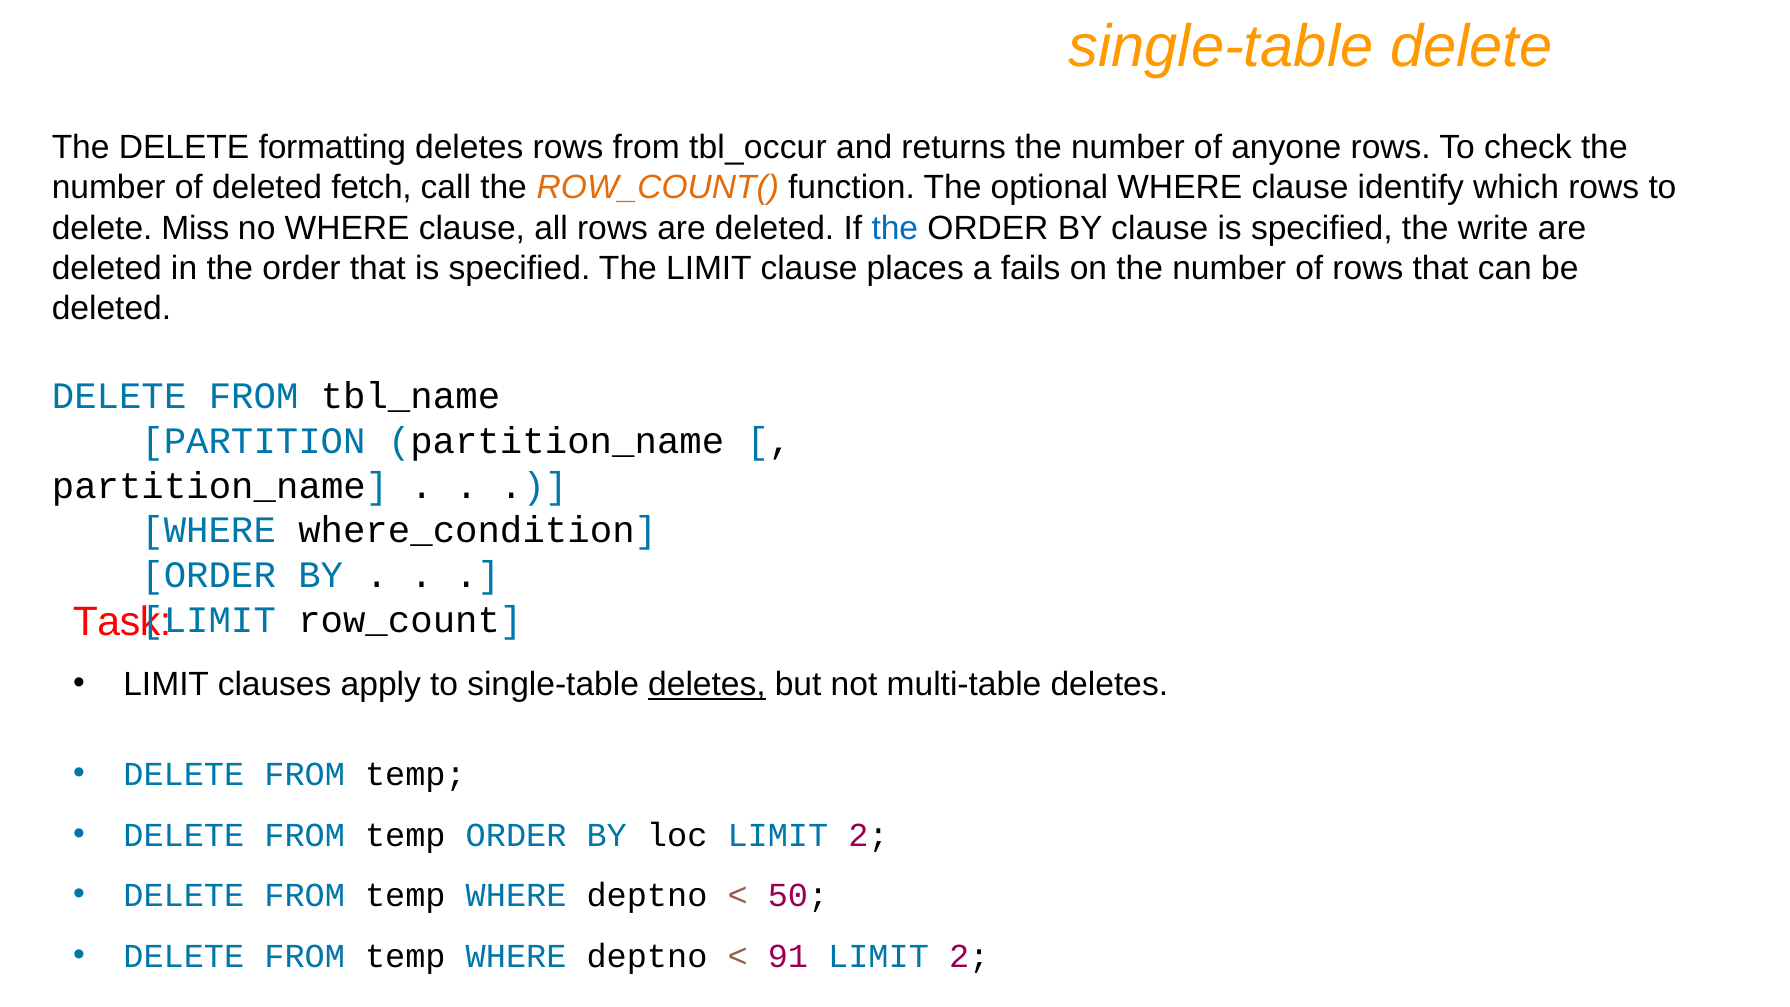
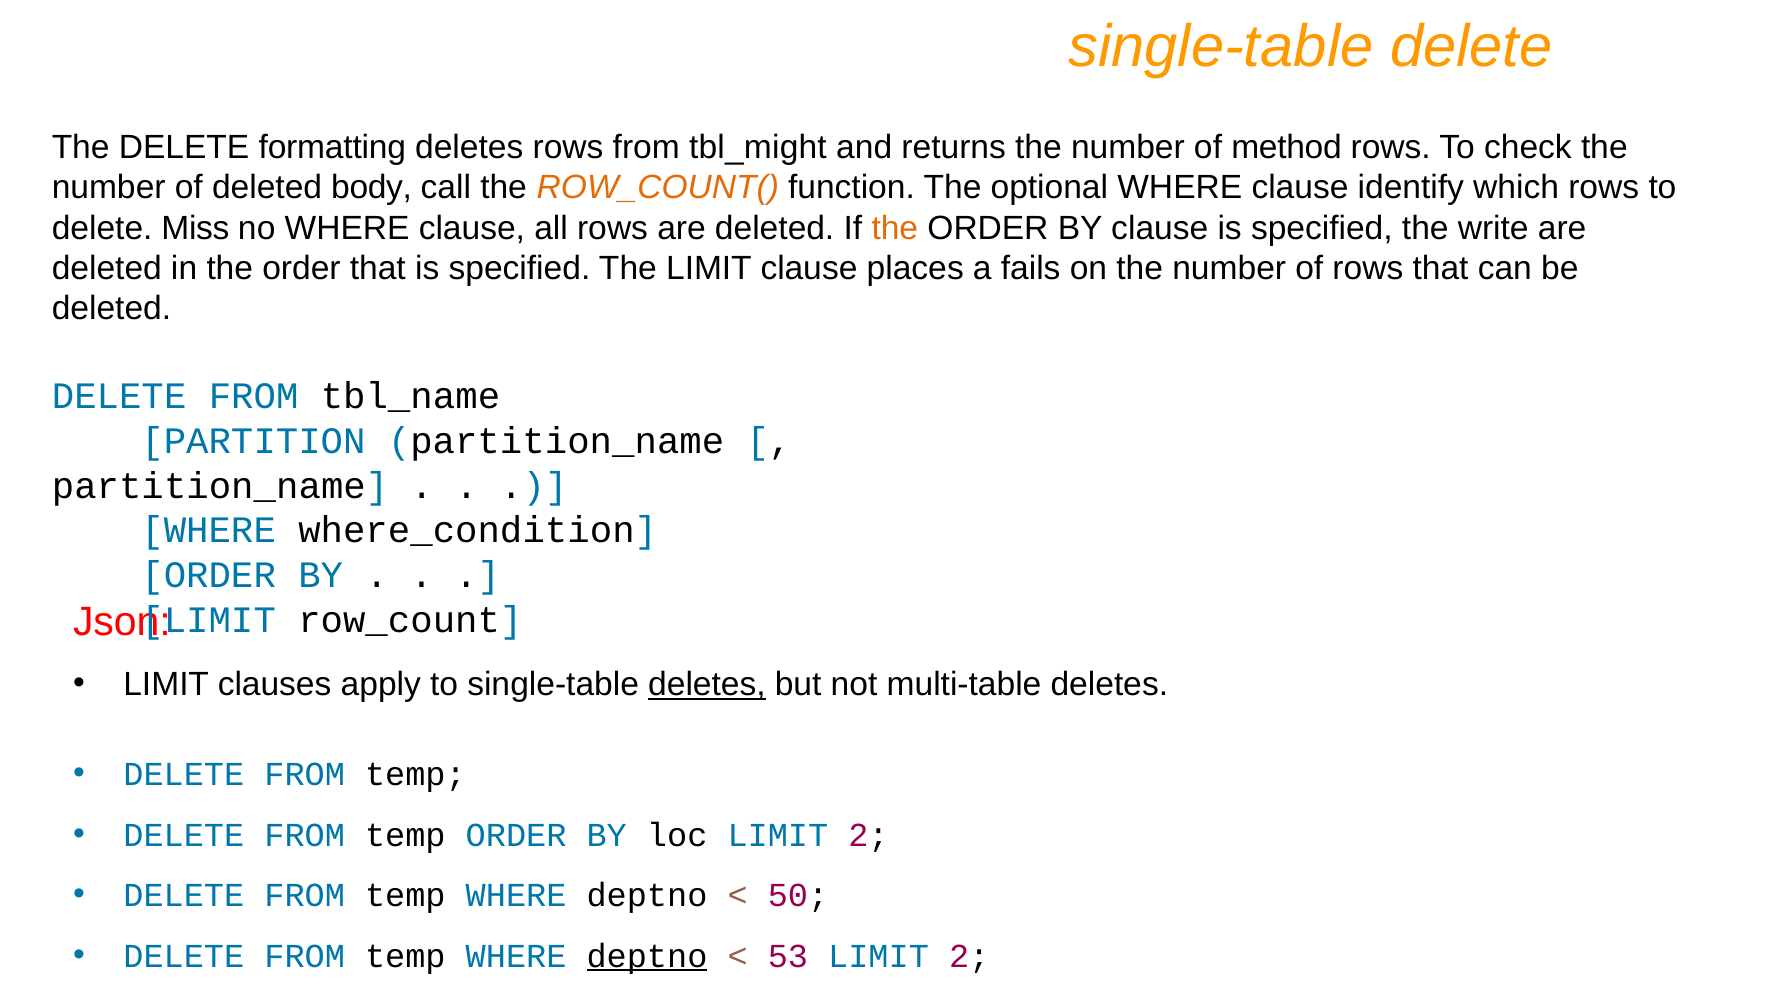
tbl_occur: tbl_occur -> tbl_might
anyone: anyone -> method
fetch: fetch -> body
the at (895, 228) colour: blue -> orange
Task: Task -> Json
deptno at (647, 956) underline: none -> present
91: 91 -> 53
